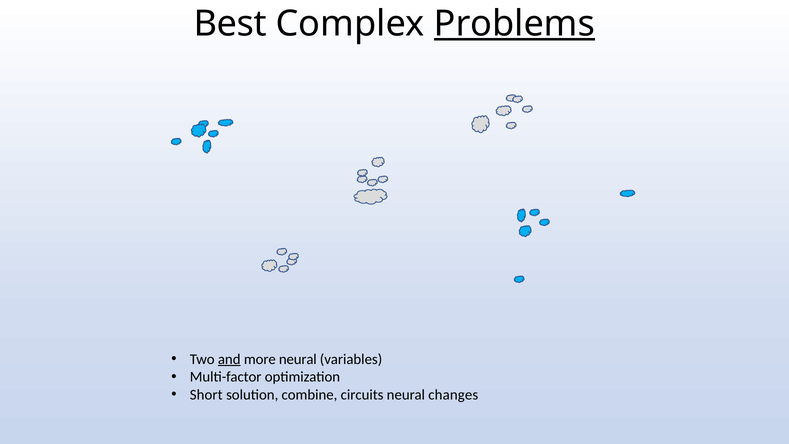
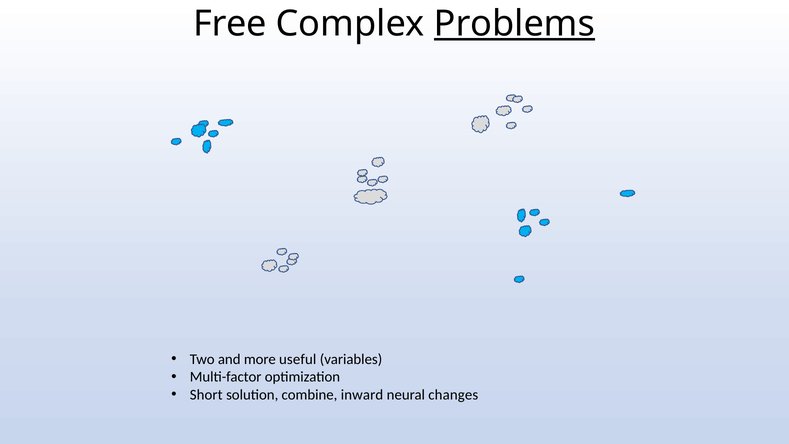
Best: Best -> Free
and underline: present -> none
more neural: neural -> useful
circuits: circuits -> inward
